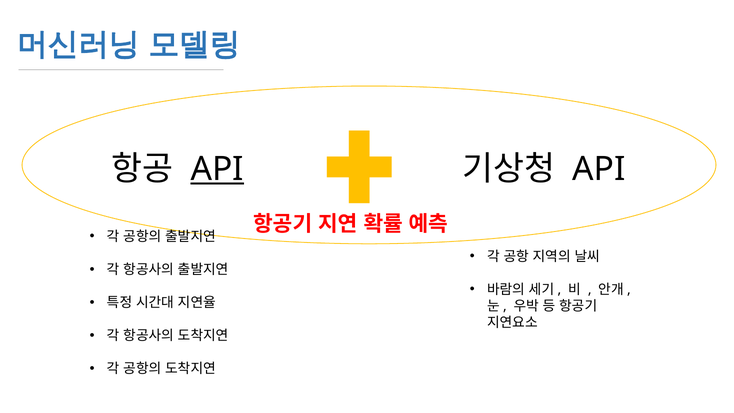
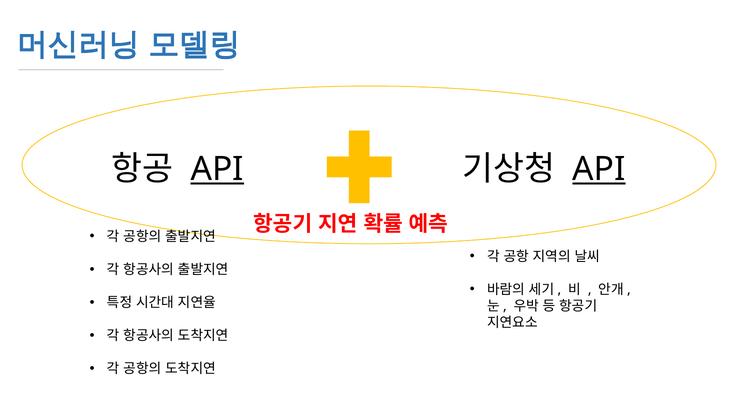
API at (599, 169) underline: none -> present
